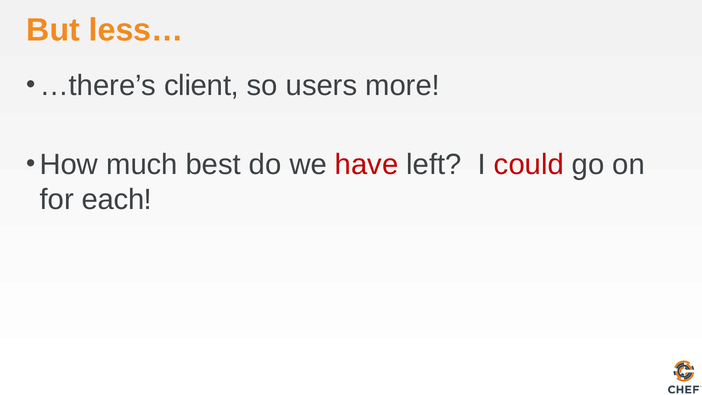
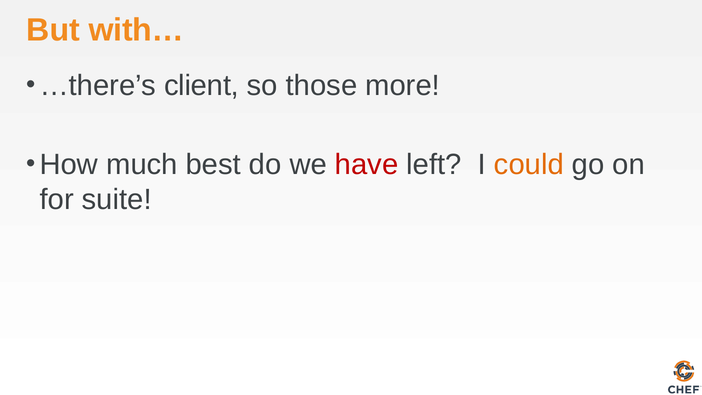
less…: less… -> with…
users: users -> those
could colour: red -> orange
each: each -> suite
